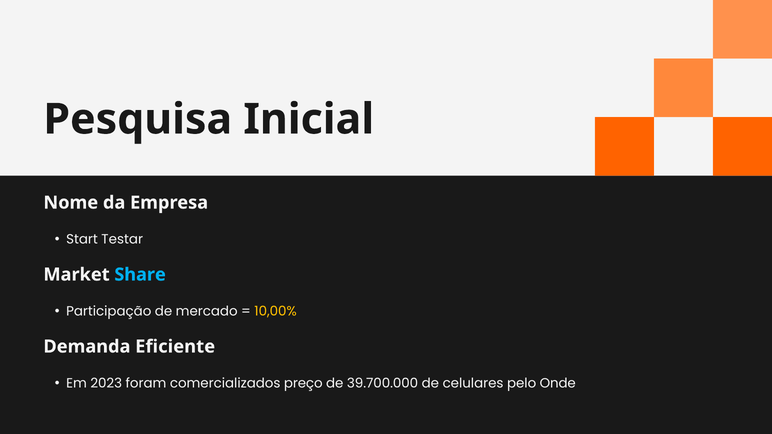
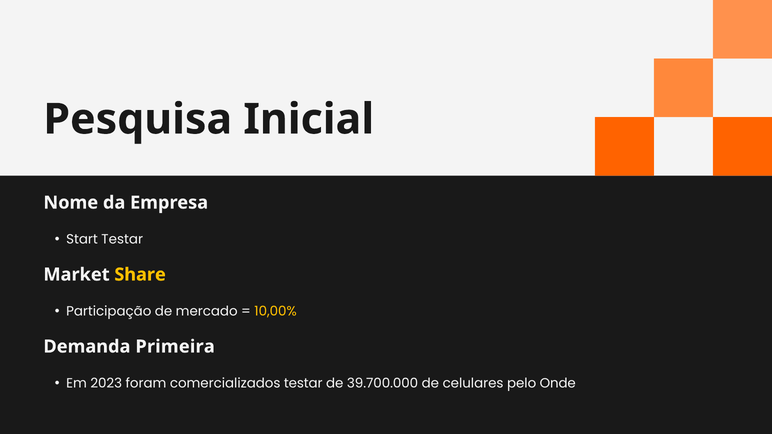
Share colour: light blue -> yellow
Eficiente: Eficiente -> Primeira
comercializados preço: preço -> testar
